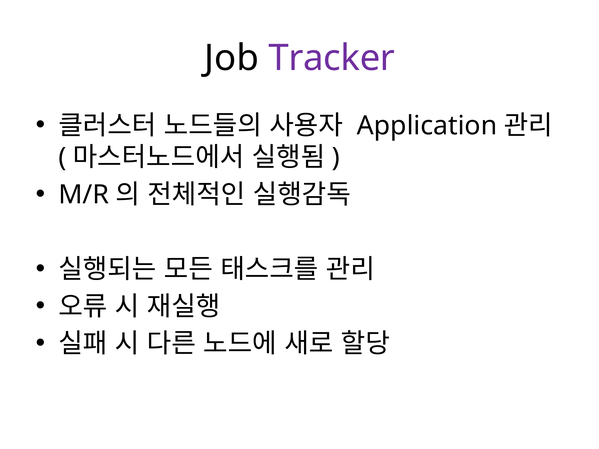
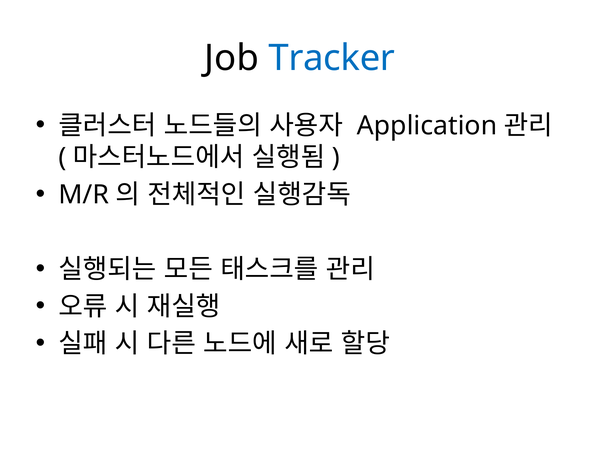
Tracker colour: purple -> blue
